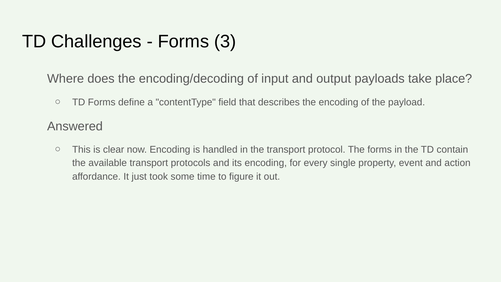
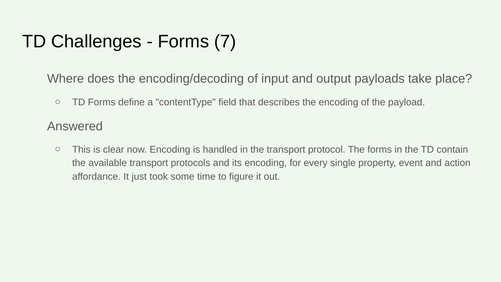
3: 3 -> 7
